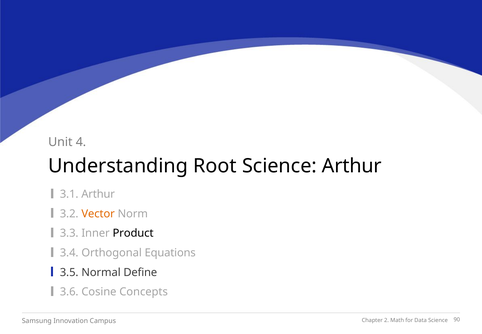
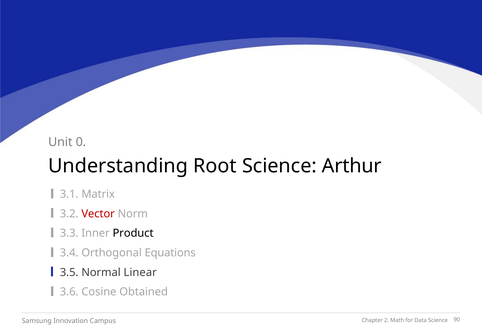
4: 4 -> 0
3.1 Arthur: Arthur -> Matrix
Vector colour: orange -> red
Define: Define -> Linear
Concepts: Concepts -> Obtained
